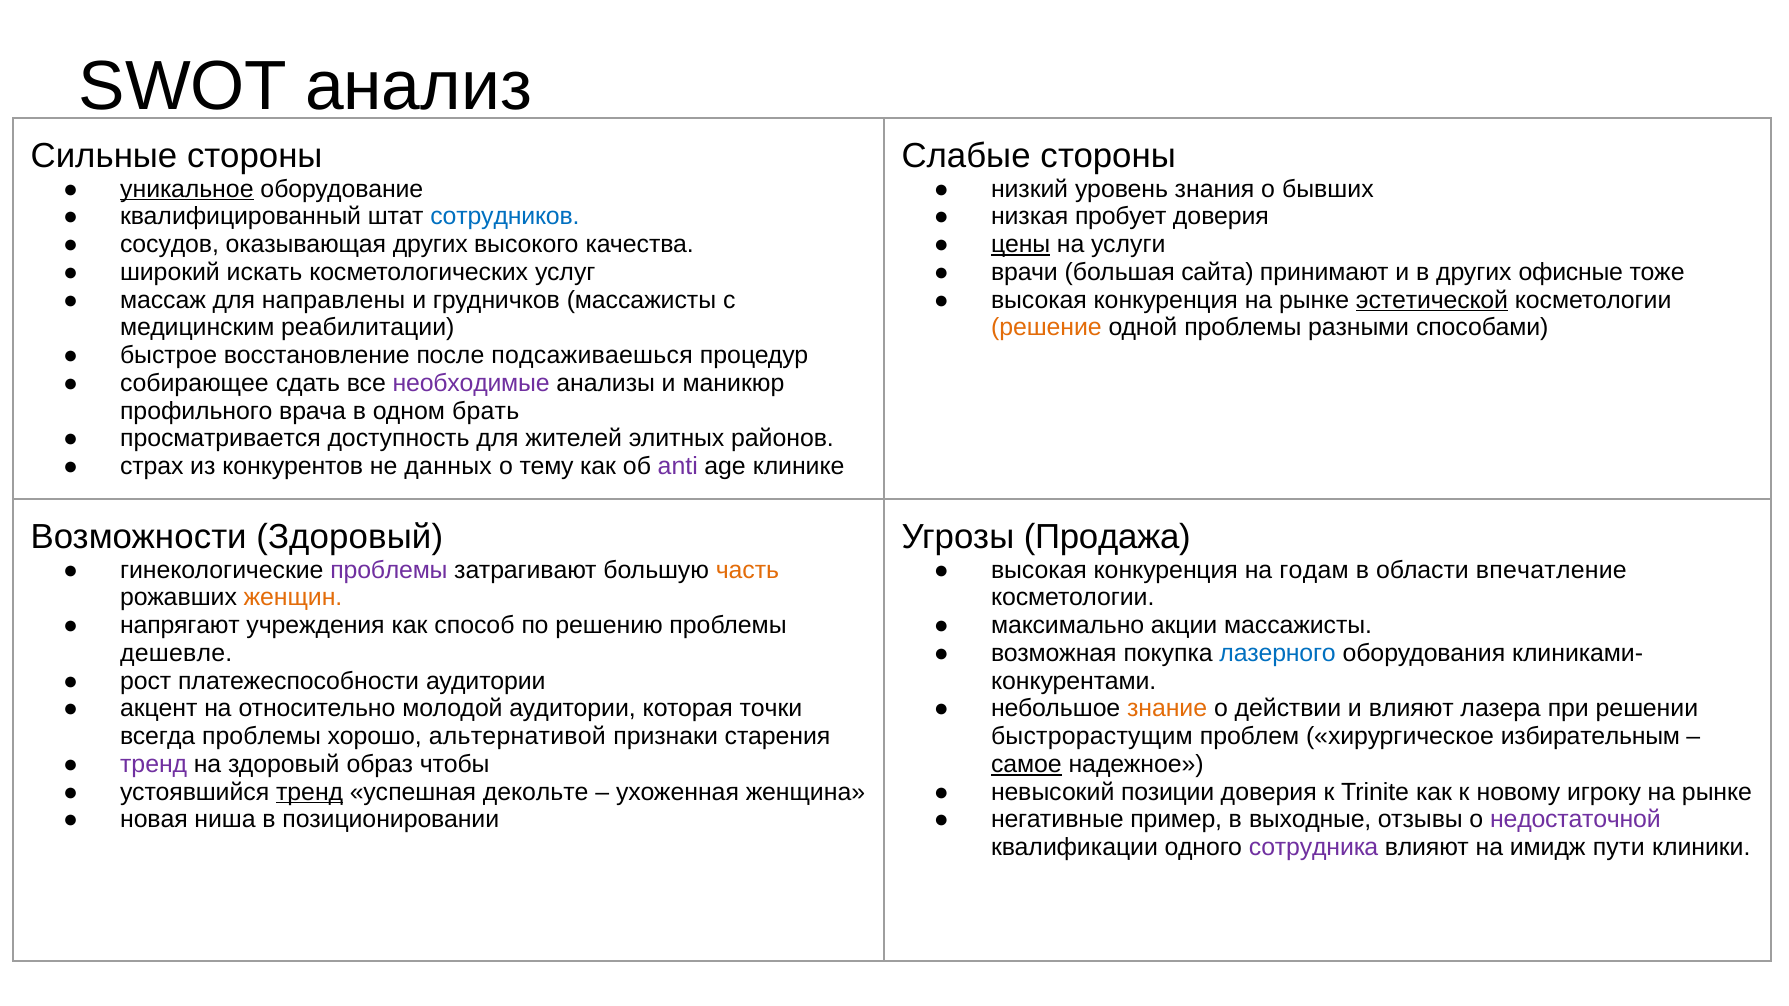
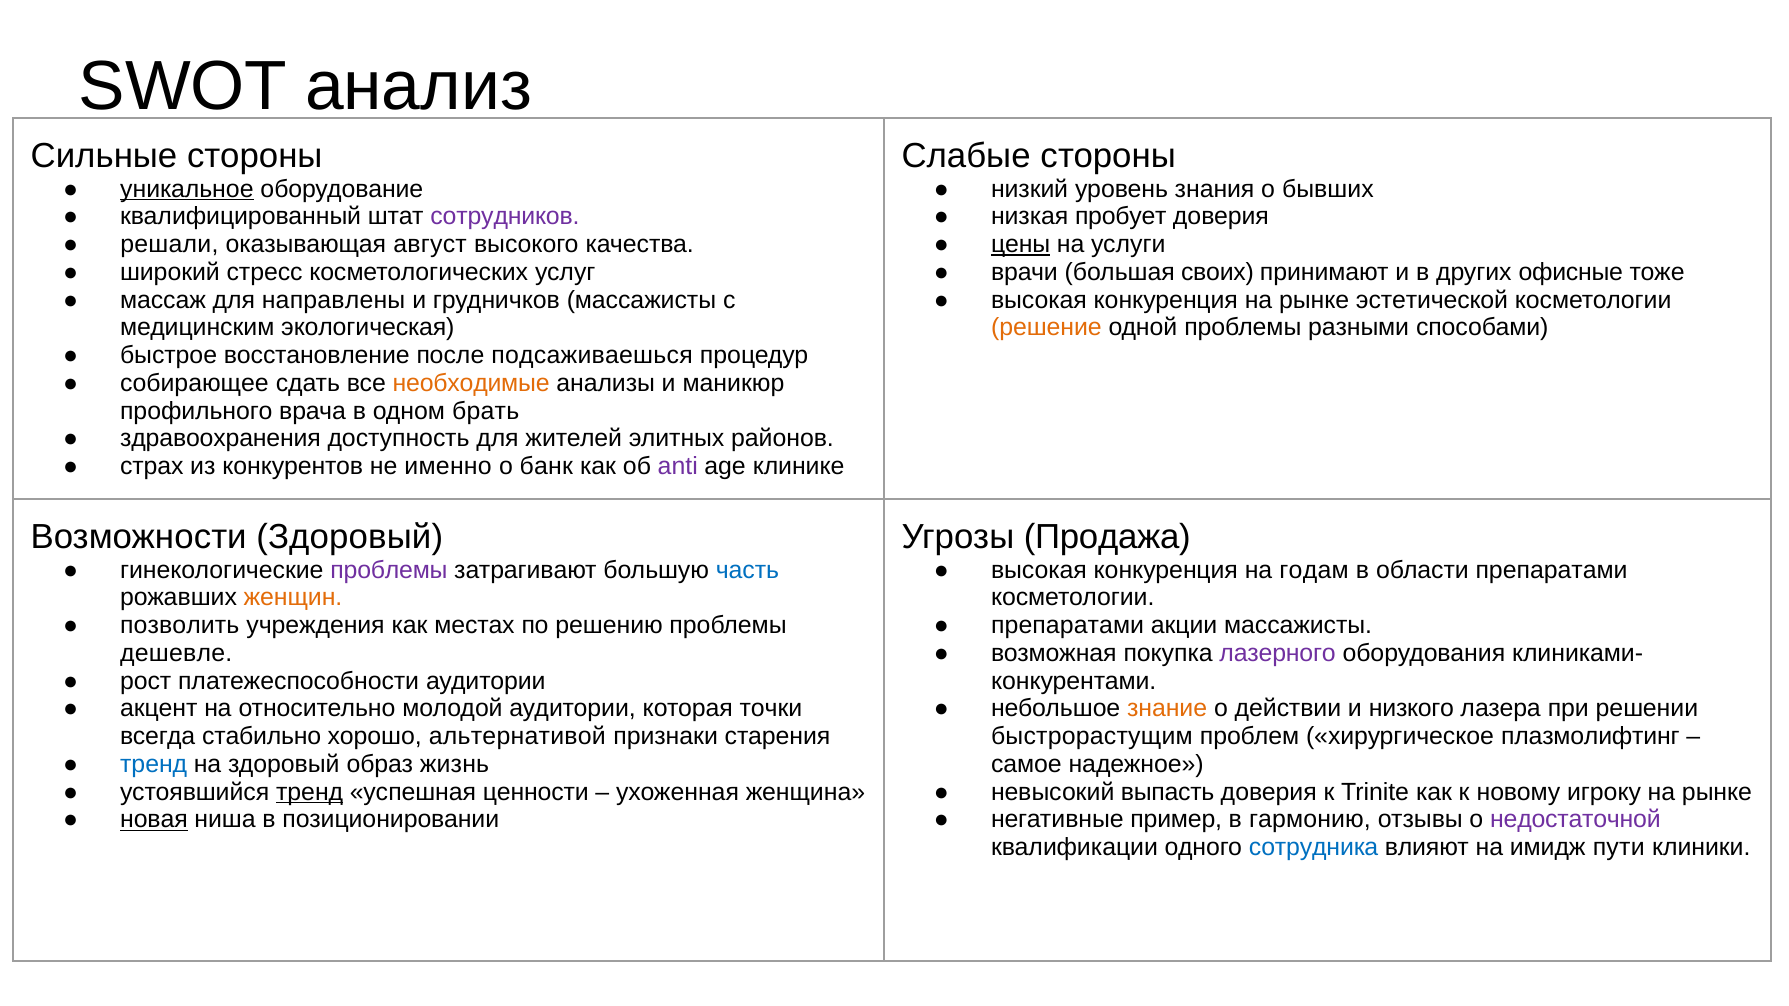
сотрудников colour: blue -> purple
сосудов: сосудов -> решали
оказывающая других: других -> август
искать: искать -> стресс
сайта: сайта -> своих
эстетической underline: present -> none
реабилитации: реабилитации -> экологическая
необходимые colour: purple -> orange
просматривается: просматривается -> здравоохранения
данных: данных -> именно
тему: тему -> банк
часть colour: orange -> blue
области впечатление: впечатление -> препаратами
напрягают: напрягают -> позволить
способ: способ -> местах
максимально at (1068, 626): максимально -> препаратами
лазерного colour: blue -> purple
и влияют: влияют -> низкого
всегда проблемы: проблемы -> стабильно
избирательным: избирательным -> плазмолифтинг
тренд at (154, 764) colour: purple -> blue
чтобы: чтобы -> жизнь
самое underline: present -> none
декольте: декольте -> ценности
позиции: позиции -> выпасть
новая underline: none -> present
выходные: выходные -> гармонию
сотрудника colour: purple -> blue
